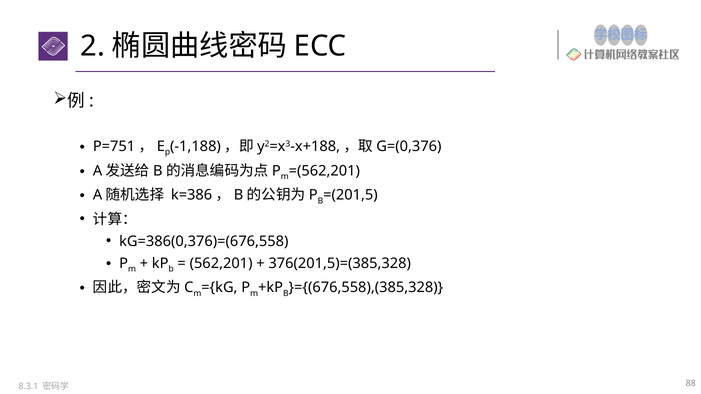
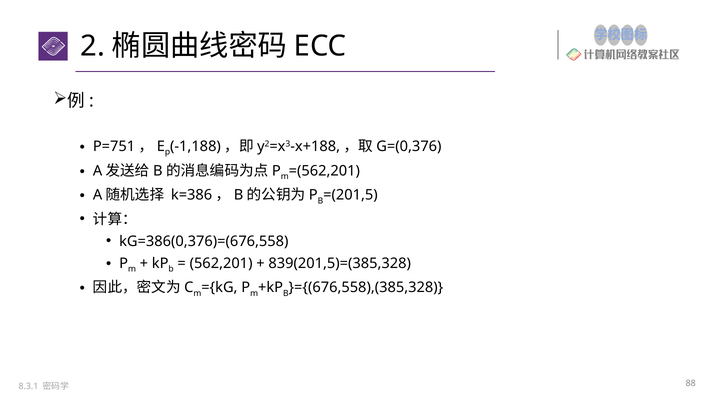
376(201,5)=(385,328: 376(201,5)=(385,328 -> 839(201,5)=(385,328
